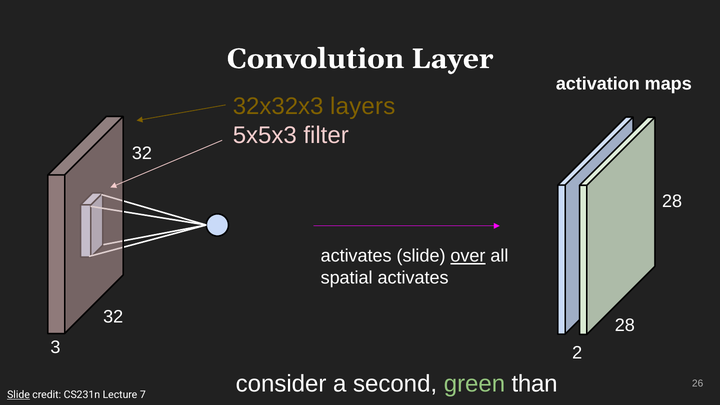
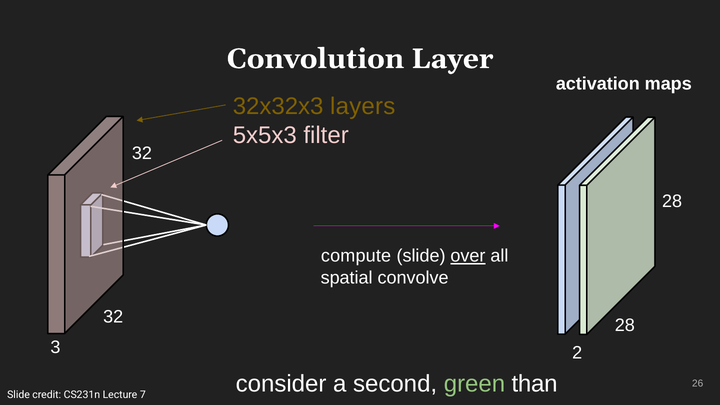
activates at (356, 256): activates -> compute
spatial activates: activates -> convolve
Slide at (19, 395) underline: present -> none
